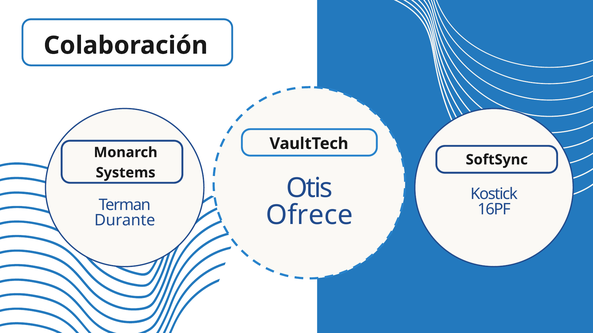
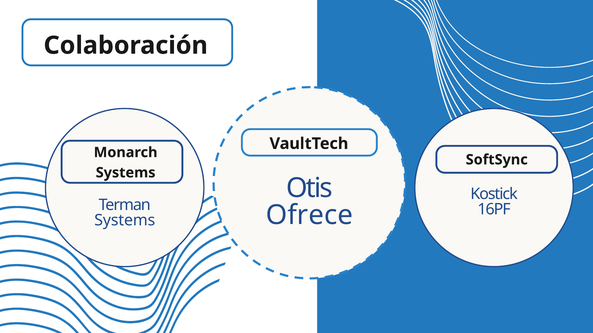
Durante at (125, 221): Durante -> Systems
